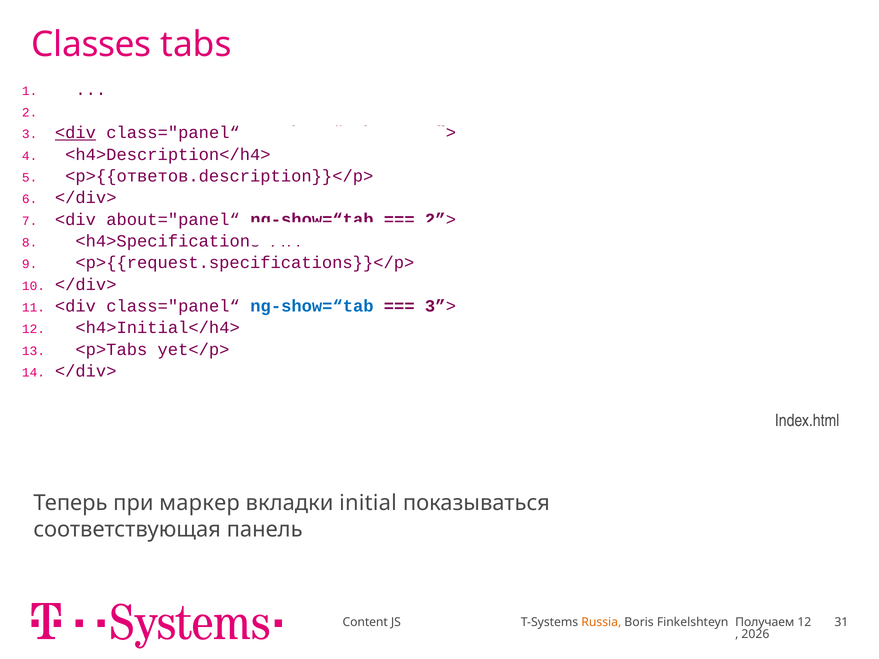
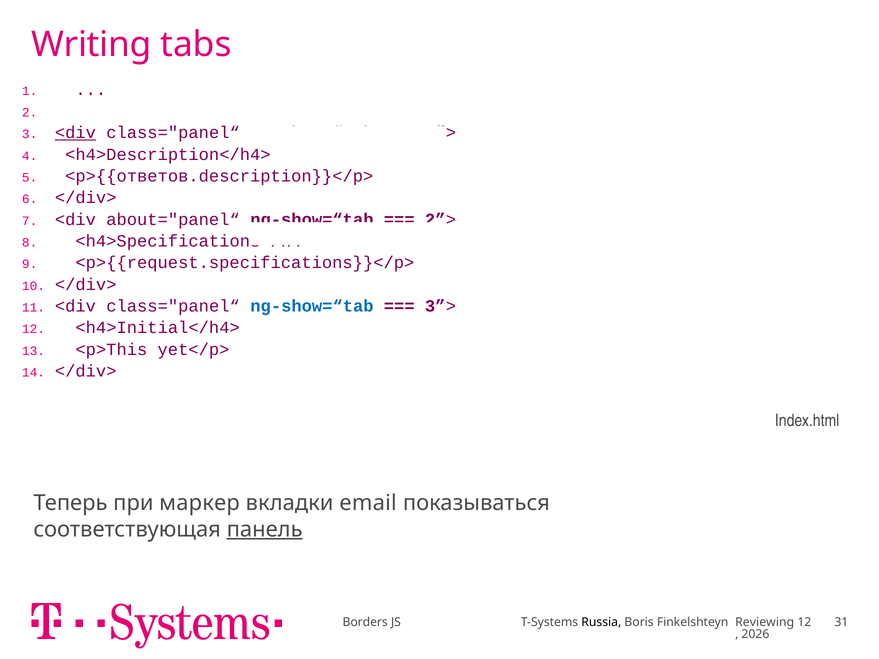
Classes: Classes -> Writing
<p>Tabs: <p>Tabs -> <p>This
initial: initial -> email
панель underline: none -> present
Content: Content -> Borders
Russia colour: orange -> black
Получаем: Получаем -> Reviewing
